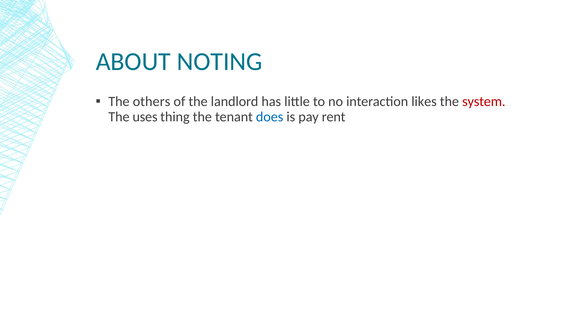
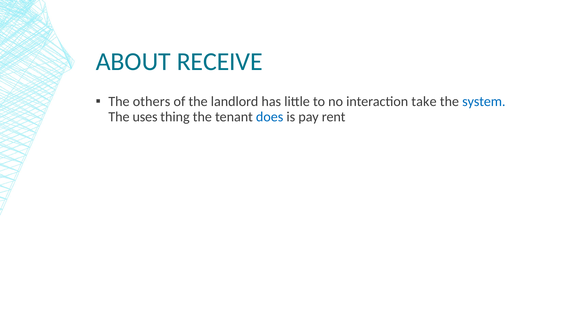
NOTING: NOTING -> RECEIVE
likes: likes -> take
system colour: red -> blue
